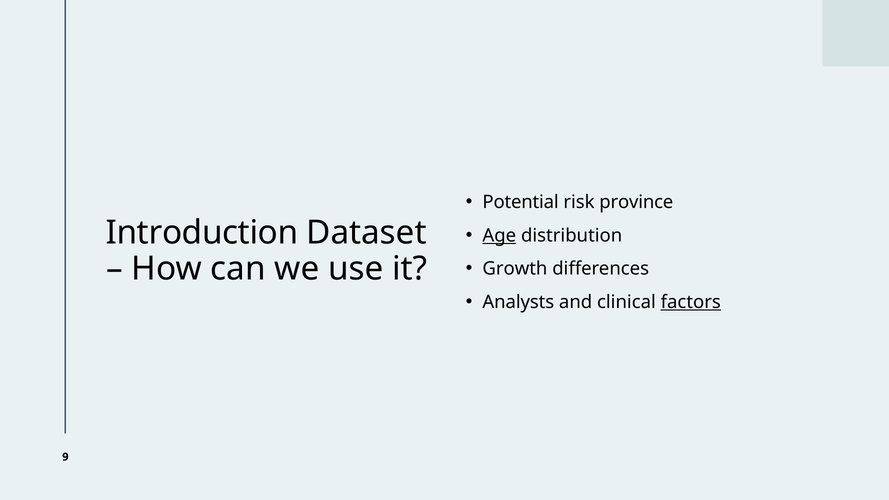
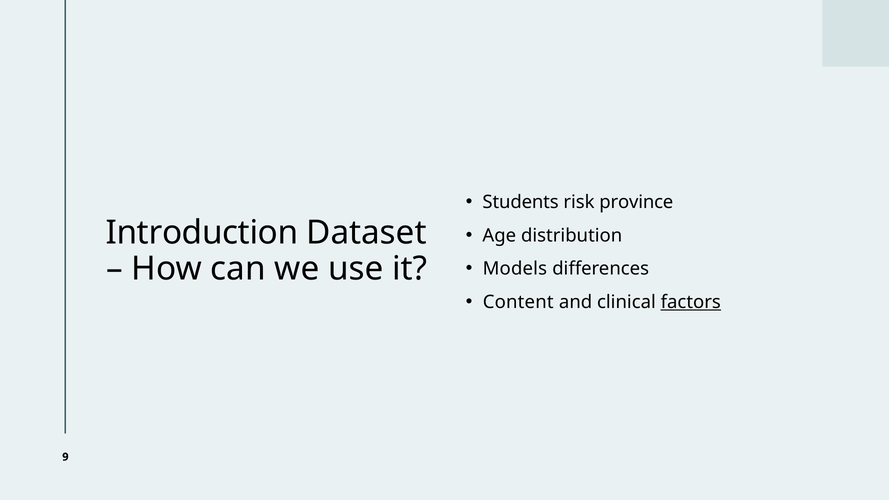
Potential: Potential -> Students
Age underline: present -> none
Growth: Growth -> Models
Analysts: Analysts -> Content
